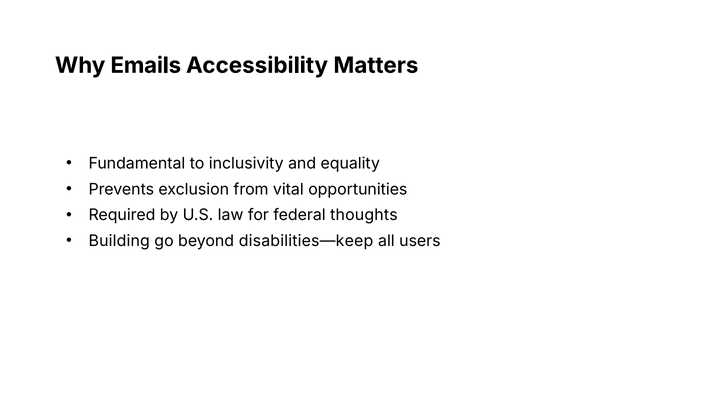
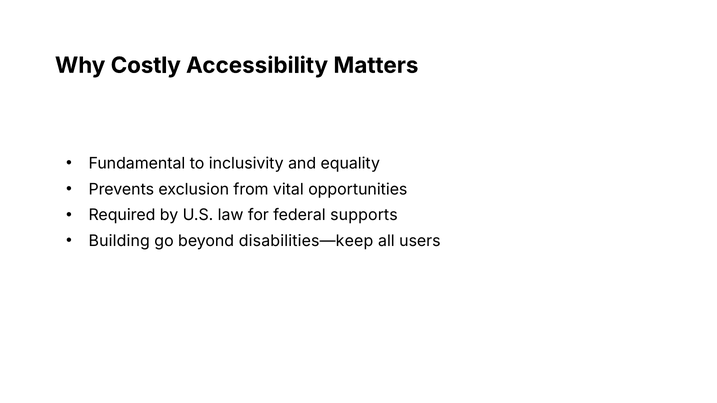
Emails: Emails -> Costly
thoughts: thoughts -> supports
